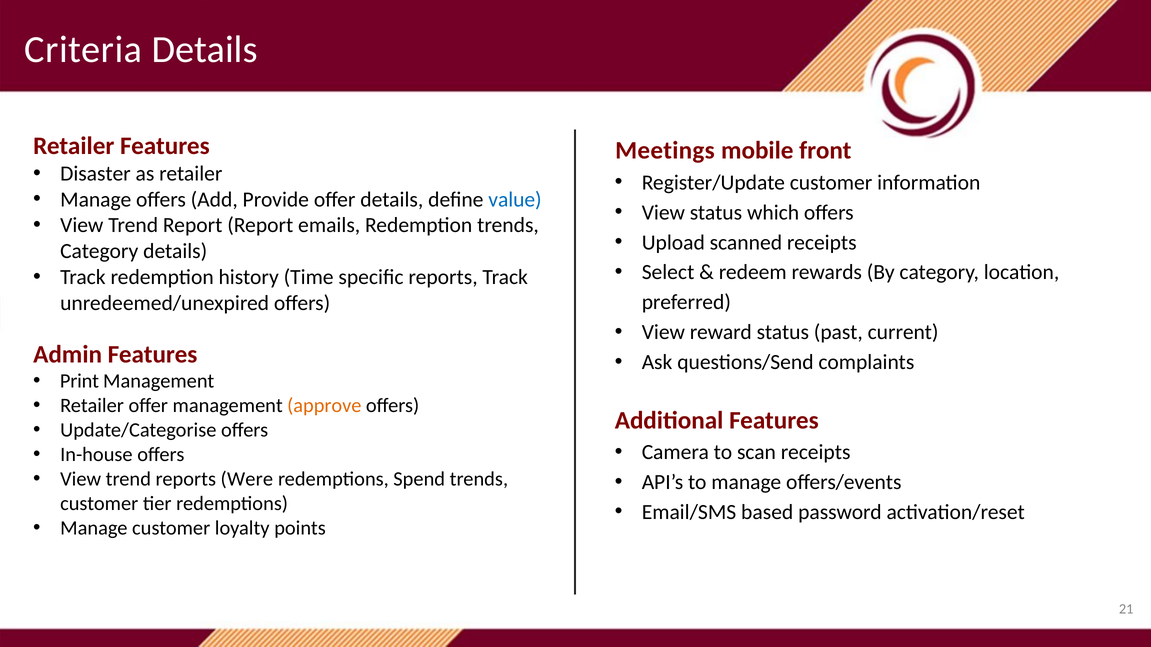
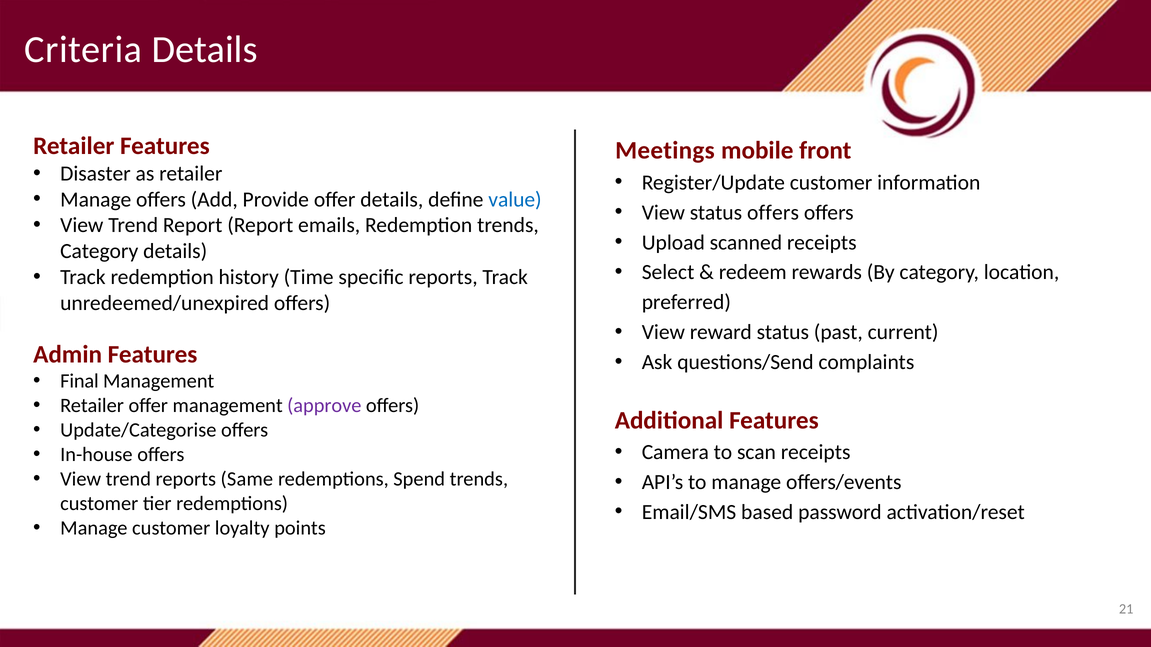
status which: which -> offers
Print: Print -> Final
approve colour: orange -> purple
Were: Were -> Same
